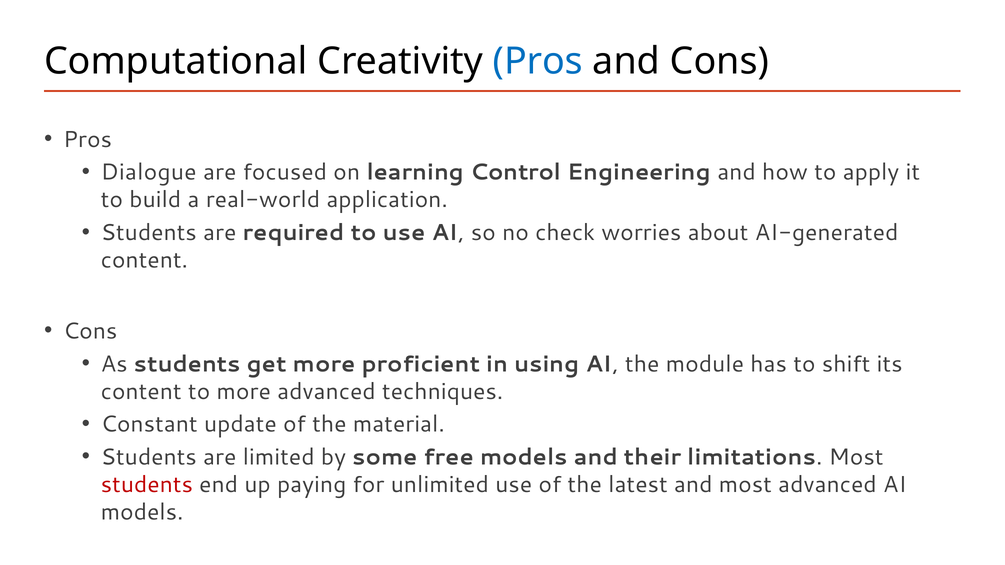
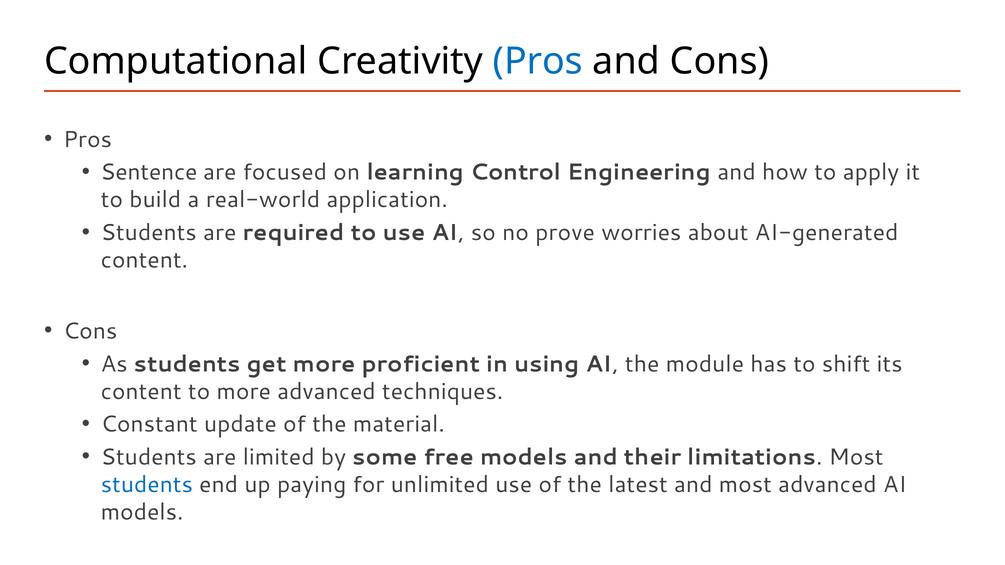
Dialogue: Dialogue -> Sentence
check: check -> prove
students at (147, 485) colour: red -> blue
